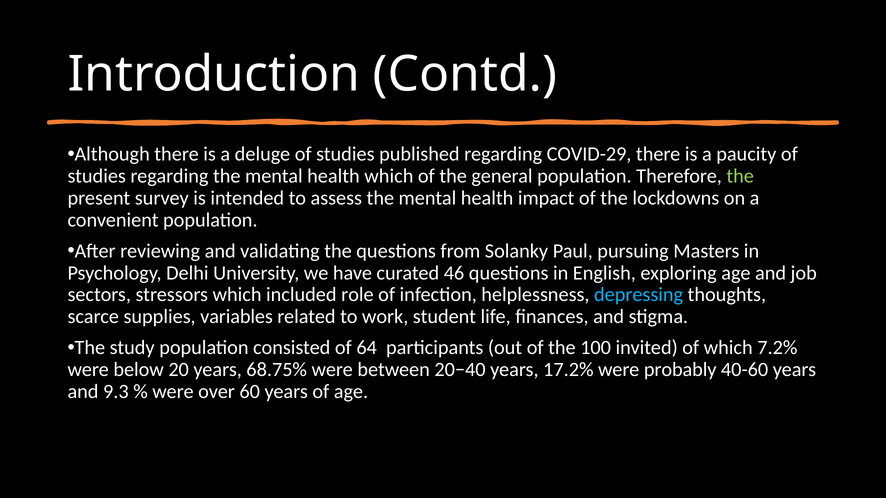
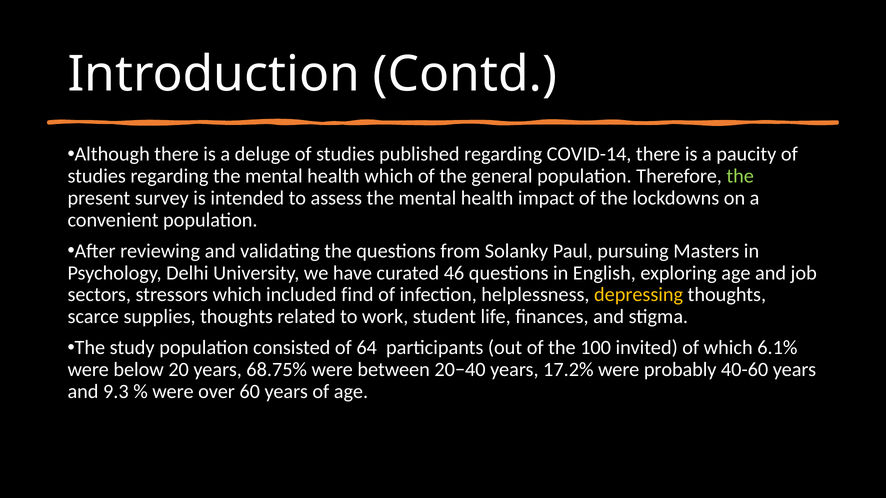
COVID-29: COVID-29 -> COVID-14
role: role -> find
depressing colour: light blue -> yellow
supplies variables: variables -> thoughts
7.2%: 7.2% -> 6.1%
